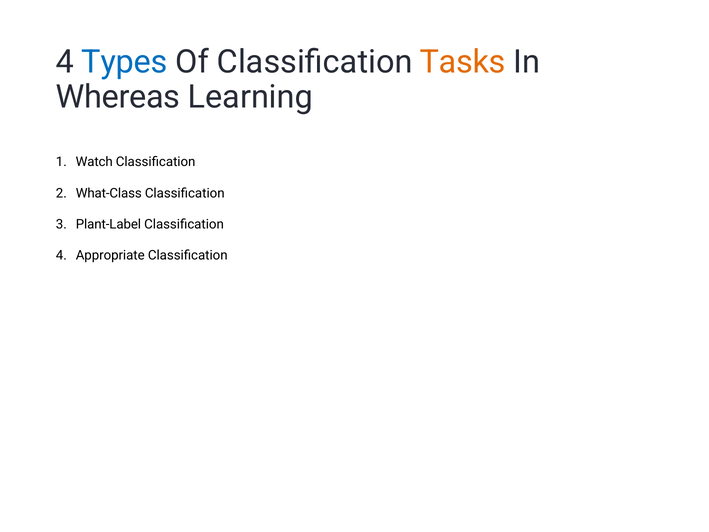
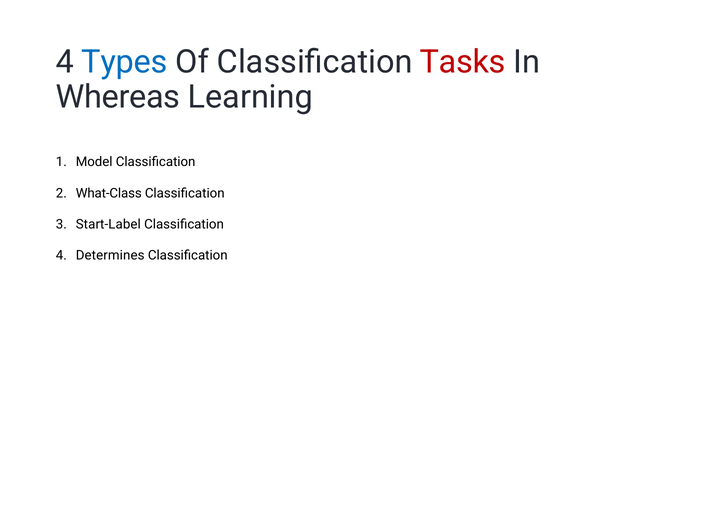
Tasks colour: orange -> red
Watch: Watch -> Model
Plant-Label: Plant-Label -> Start-Label
Appropriate: Appropriate -> Determines
